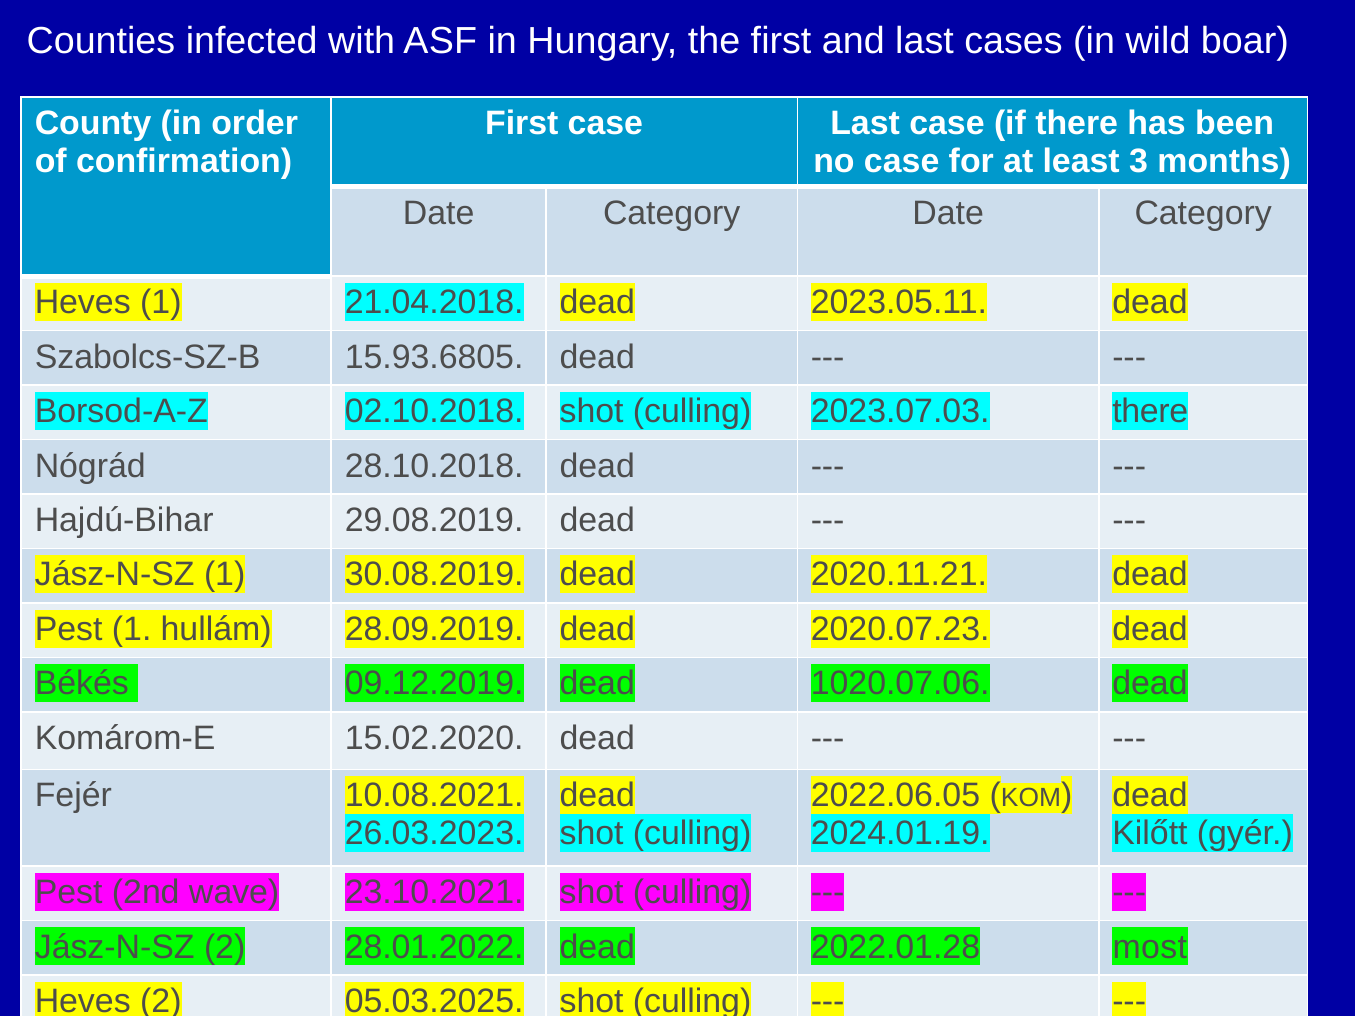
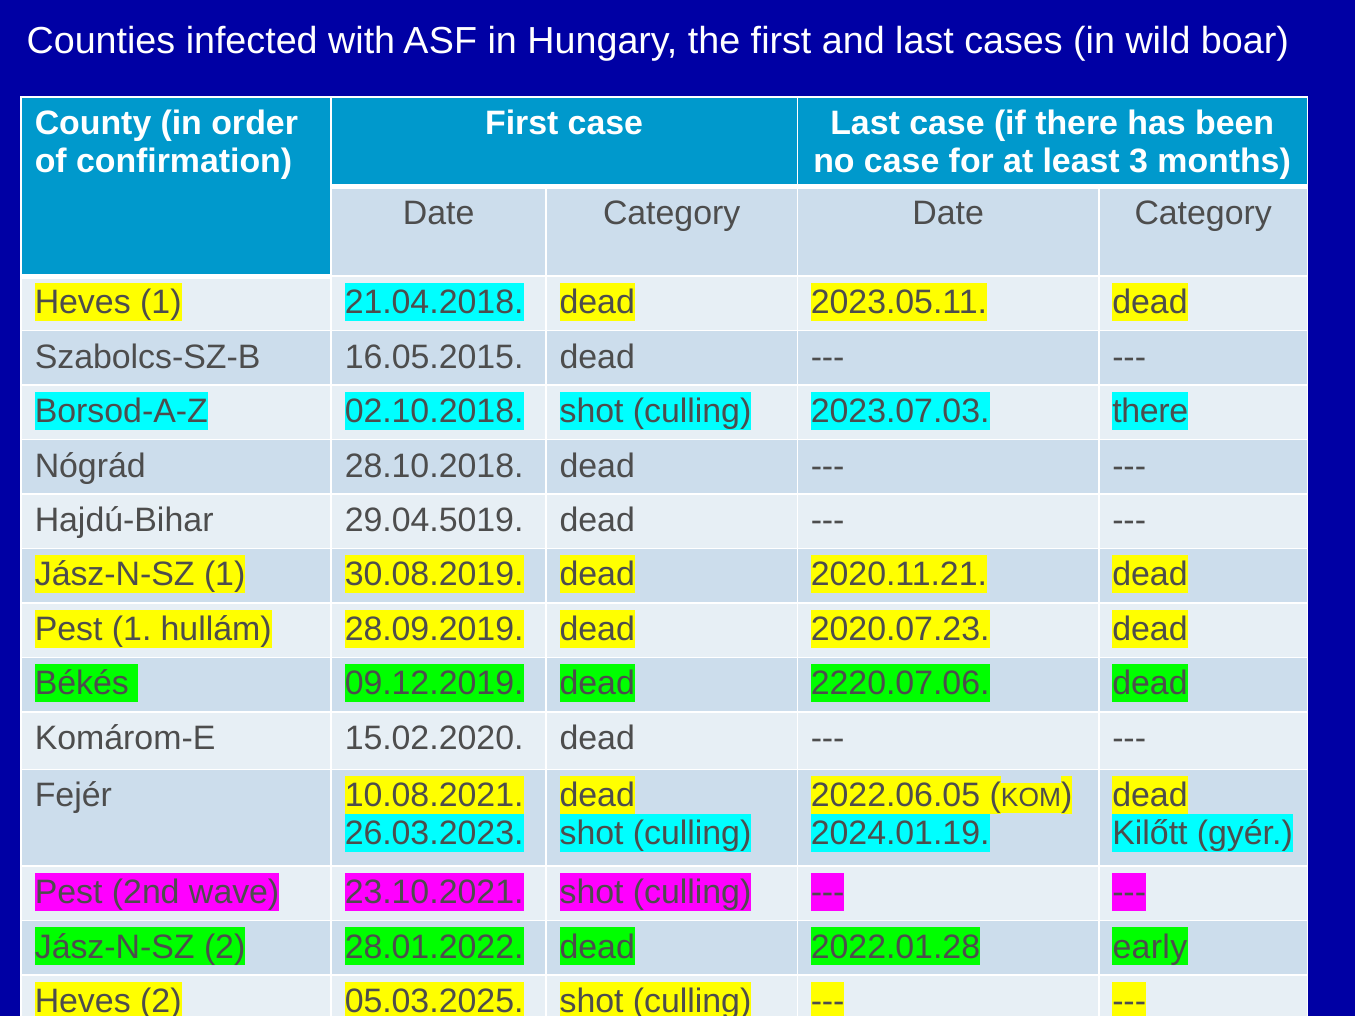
15.93.6805: 15.93.6805 -> 16.05.2015
29.08.2019: 29.08.2019 -> 29.04.5019
1020.07.06: 1020.07.06 -> 2220.07.06
most: most -> early
